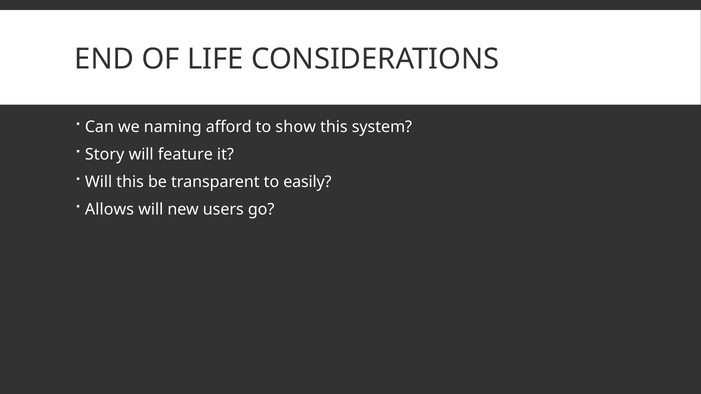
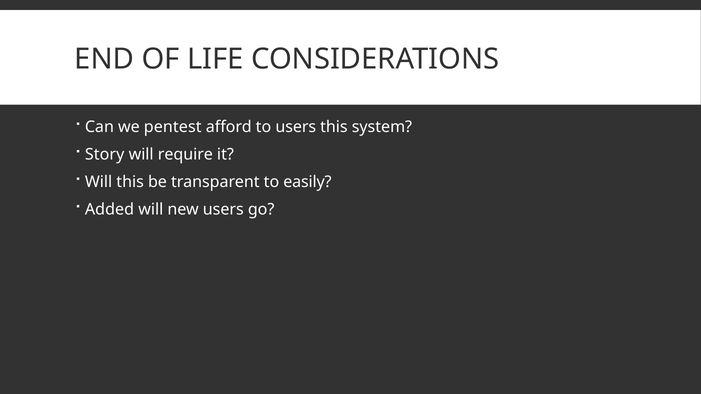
naming: naming -> pentest
to show: show -> users
feature: feature -> require
Allows: Allows -> Added
